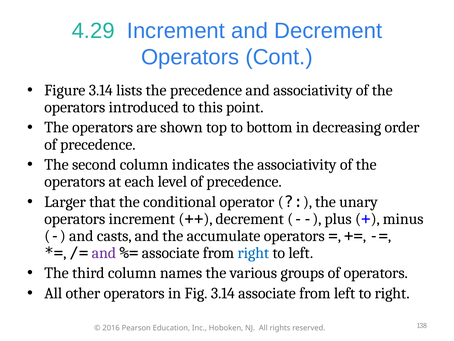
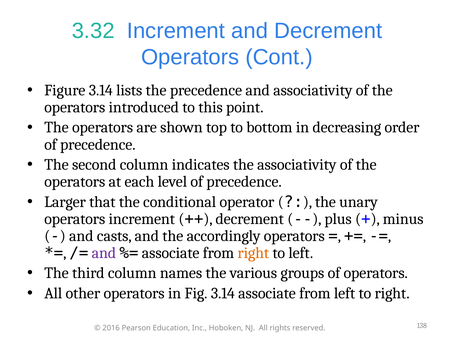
4.29: 4.29 -> 3.32
accumulate: accumulate -> accordingly
right at (253, 253) colour: blue -> orange
